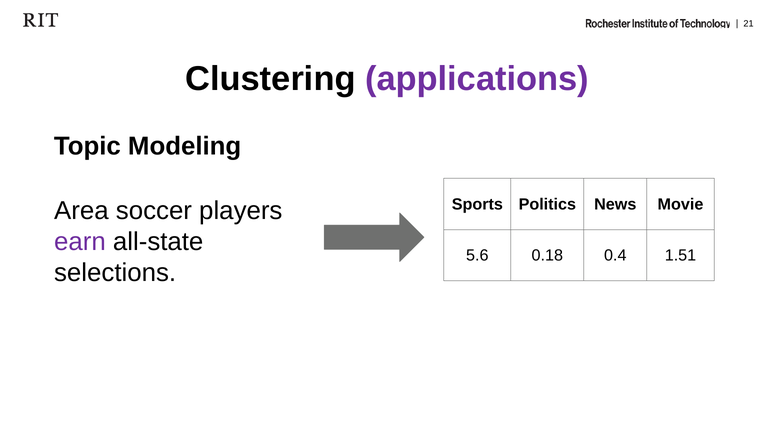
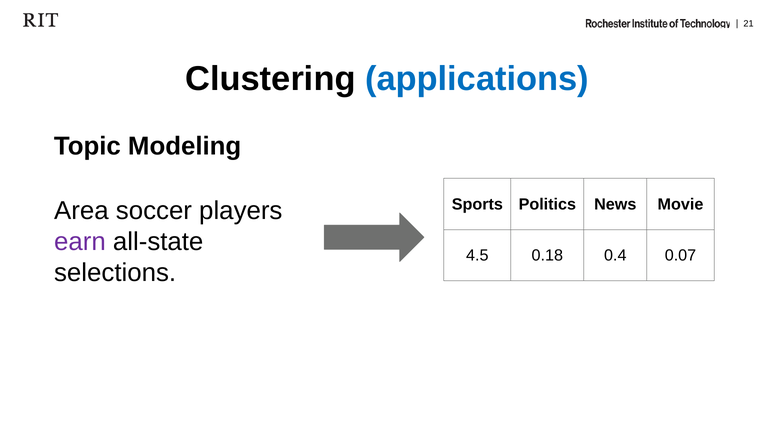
applications colour: purple -> blue
5.6: 5.6 -> 4.5
1.51: 1.51 -> 0.07
